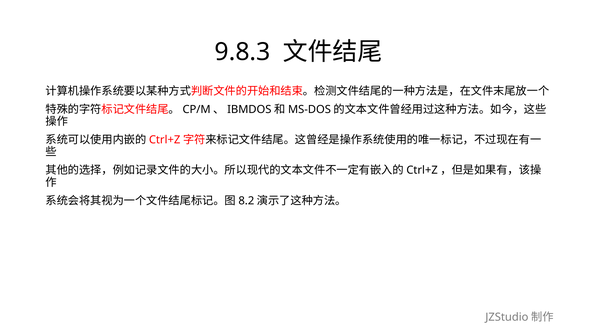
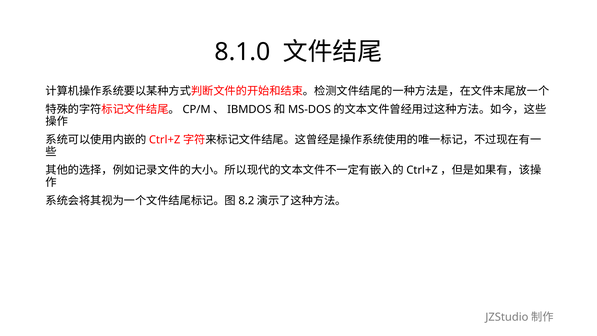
9.8.3: 9.8.3 -> 8.1.0
